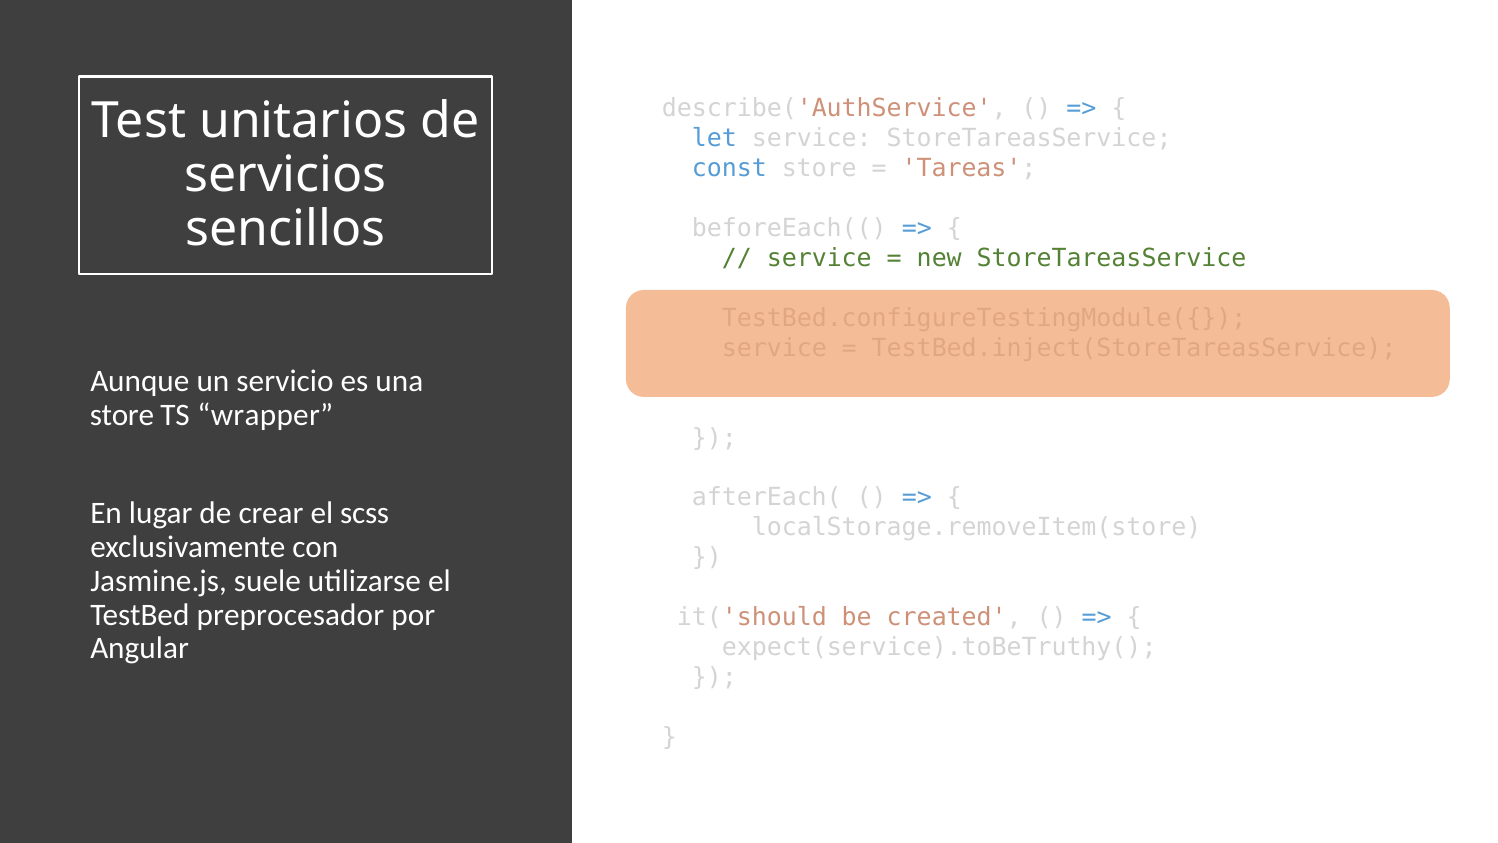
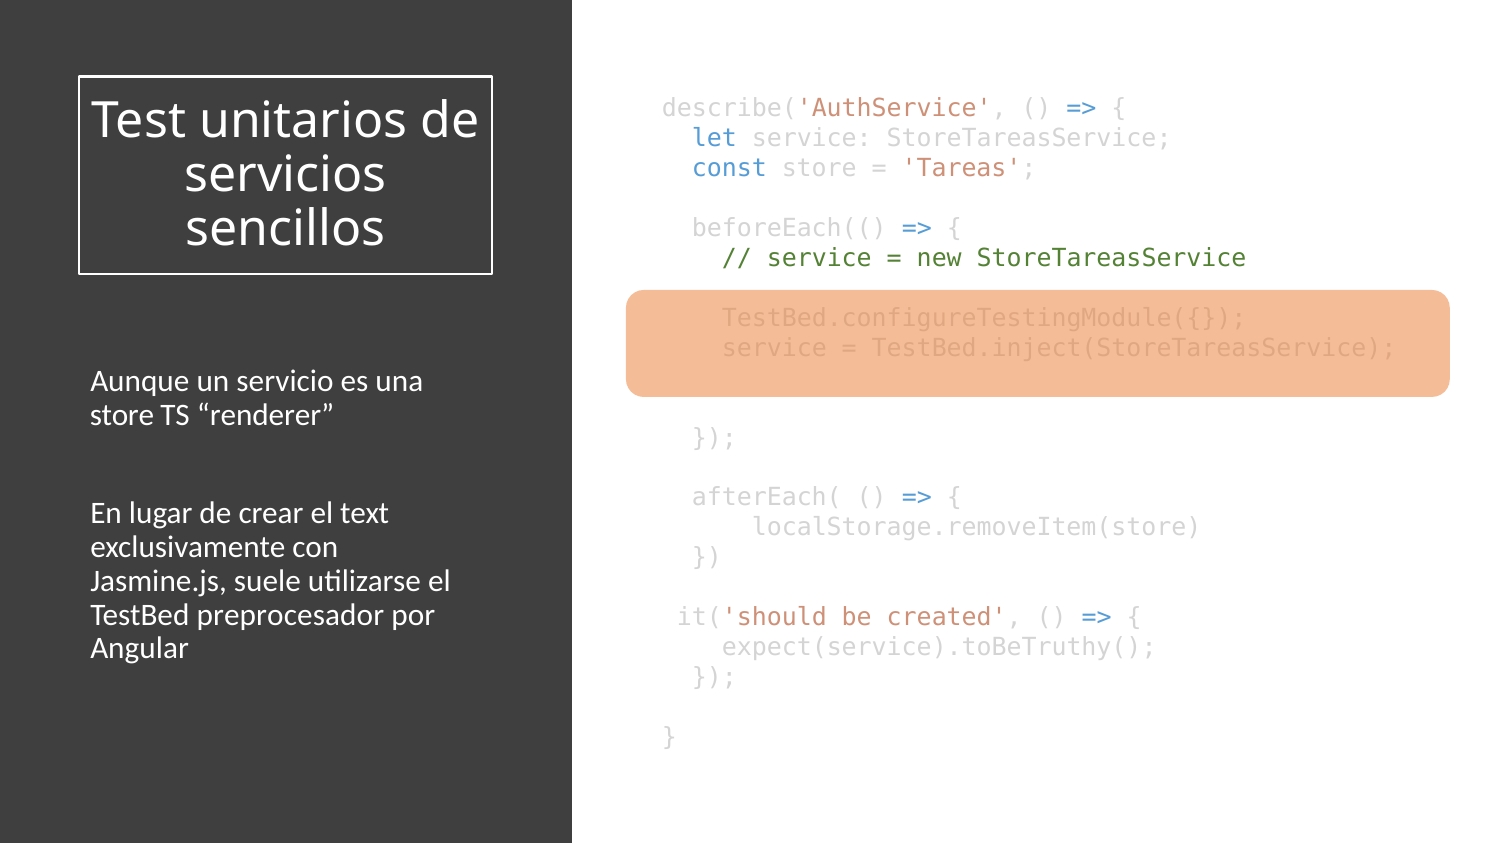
wrapper: wrapper -> renderer
scss: scss -> text
